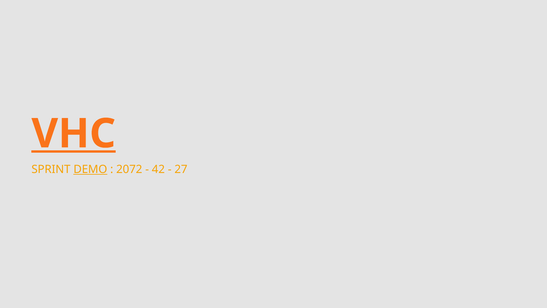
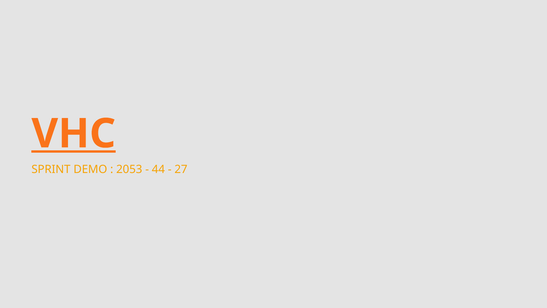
DEMO underline: present -> none
2072: 2072 -> 2053
42: 42 -> 44
